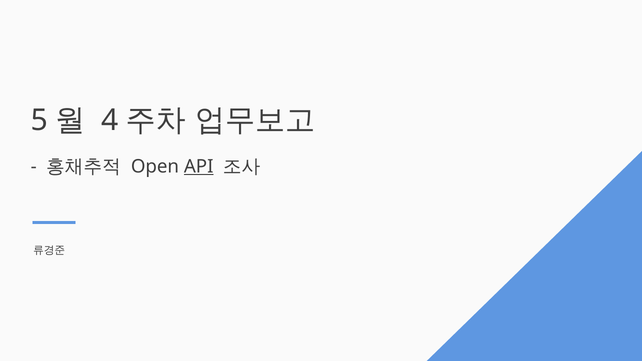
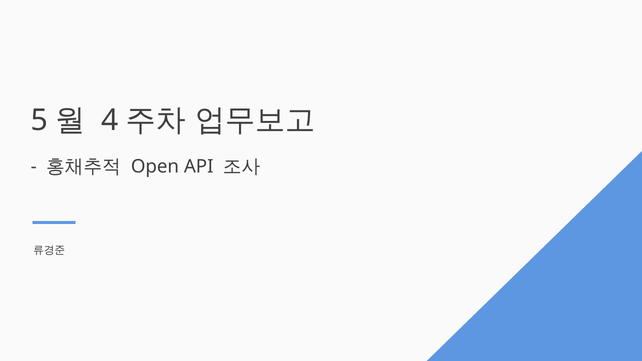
API underline: present -> none
